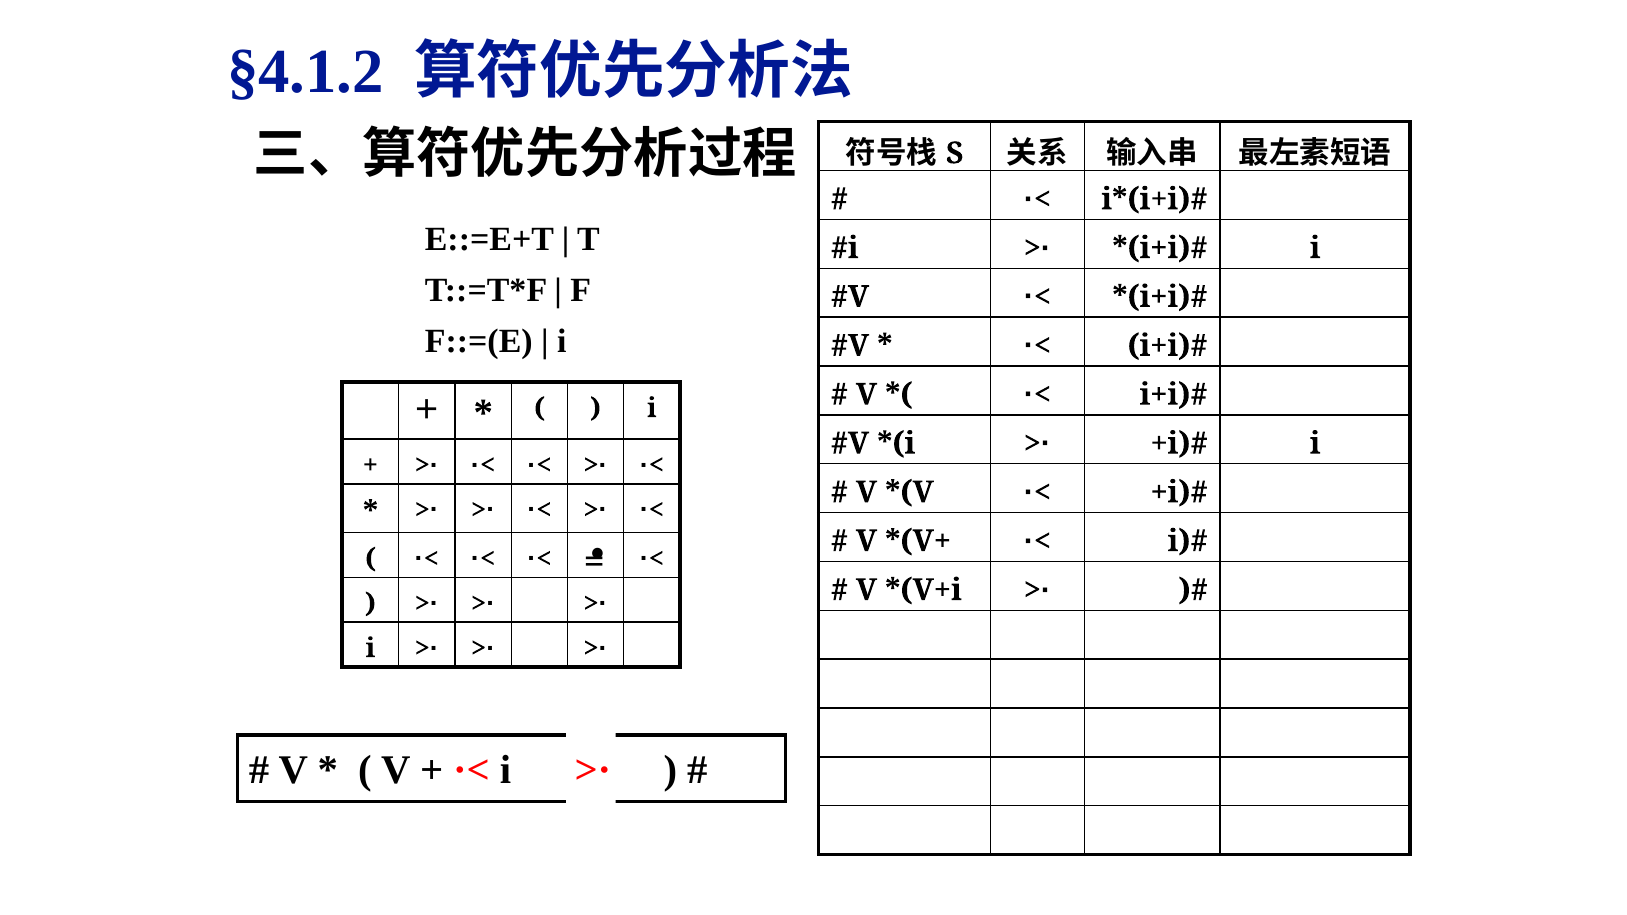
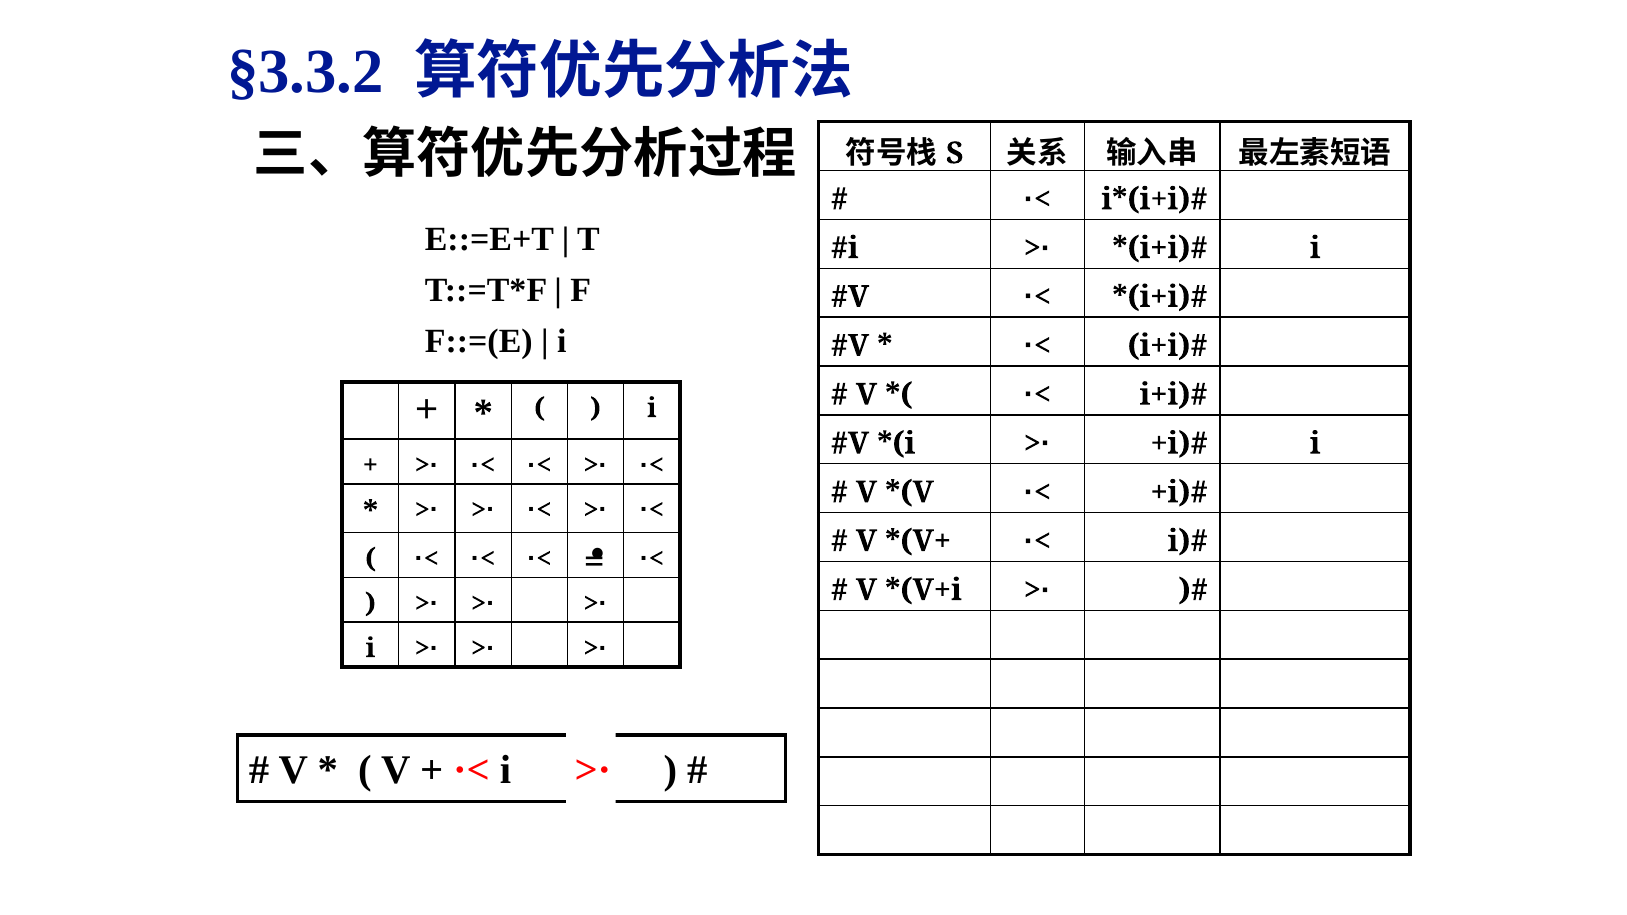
§4.1.2: §4.1.2 -> §3.3.2
